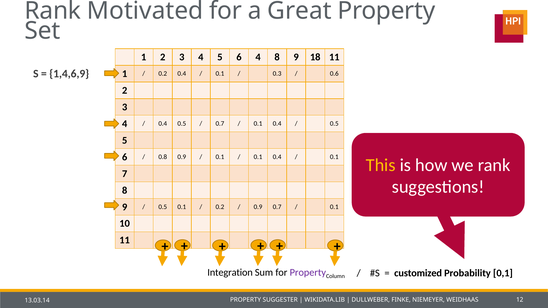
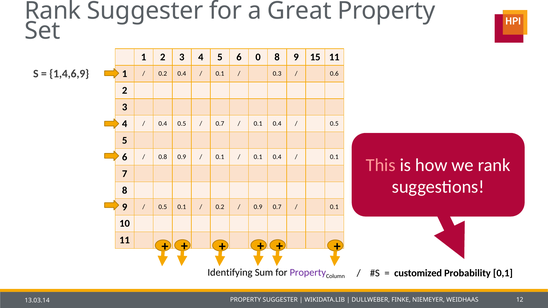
Rank Motivated: Motivated -> Suggester
6 4: 4 -> 0
18: 18 -> 15
This colour: yellow -> pink
Integration: Integration -> Identifying
